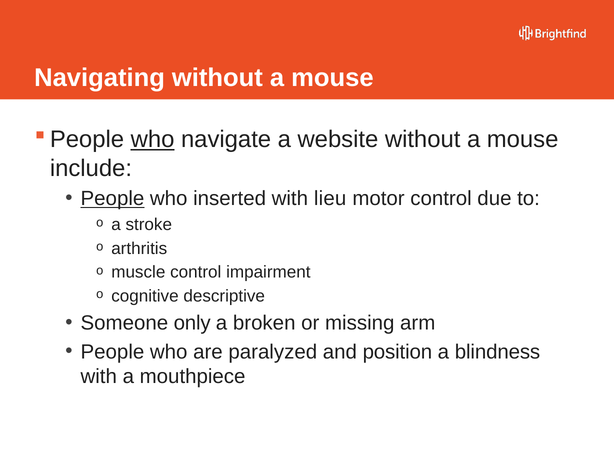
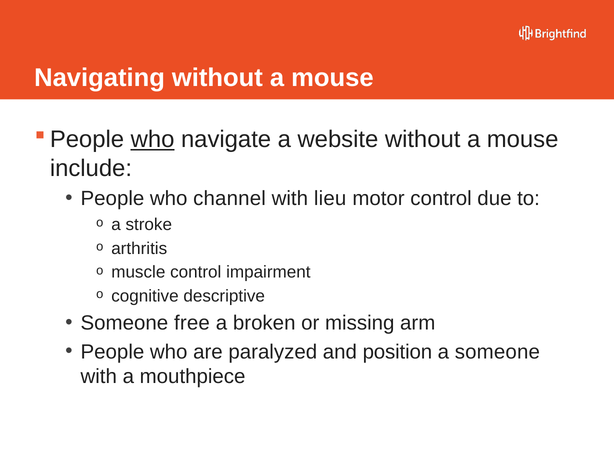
People at (112, 198) underline: present -> none
inserted: inserted -> channel
only: only -> free
a blindness: blindness -> someone
